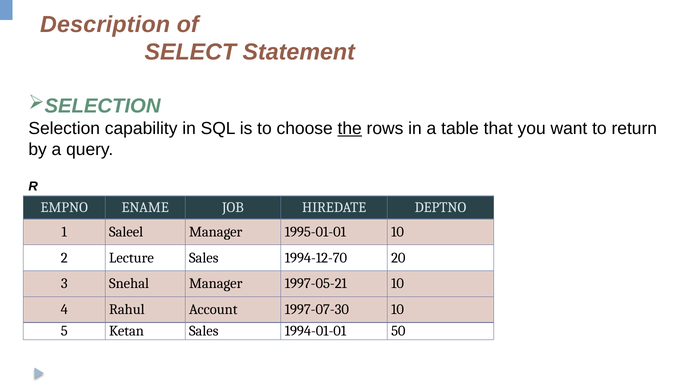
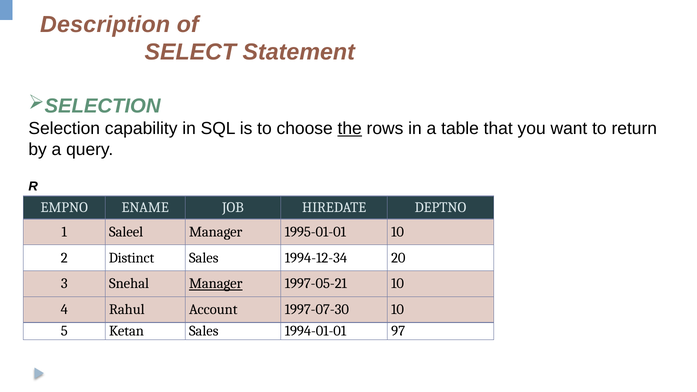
Lecture: Lecture -> Distinct
1994-12-70: 1994-12-70 -> 1994-12-34
Manager at (216, 284) underline: none -> present
50: 50 -> 97
